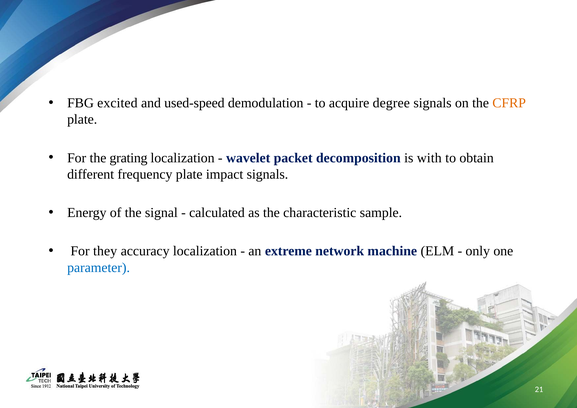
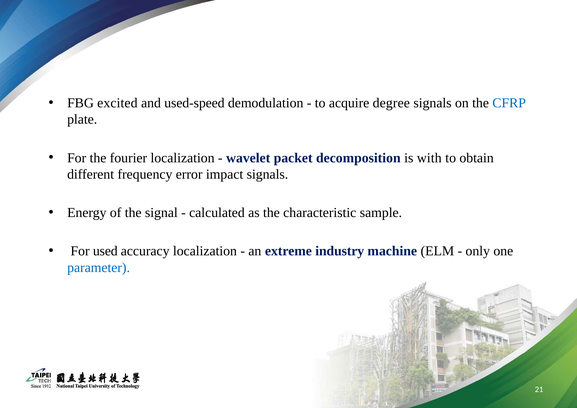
CFRP colour: orange -> blue
grating: grating -> fourier
frequency plate: plate -> error
they: they -> used
network: network -> industry
